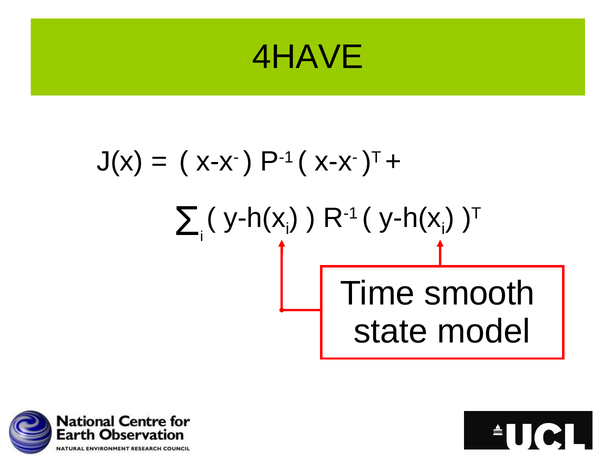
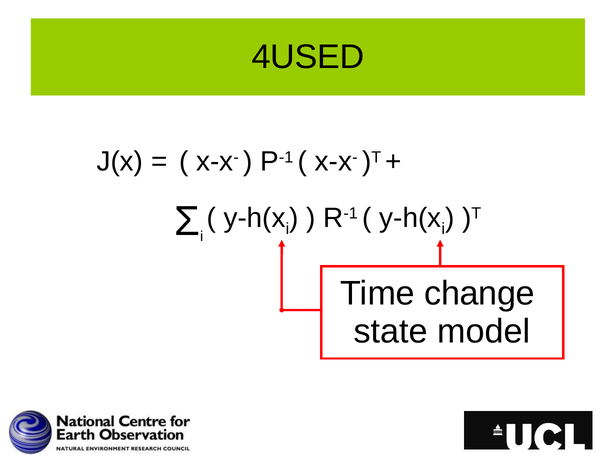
4HAVE: 4HAVE -> 4USED
smooth: smooth -> change
